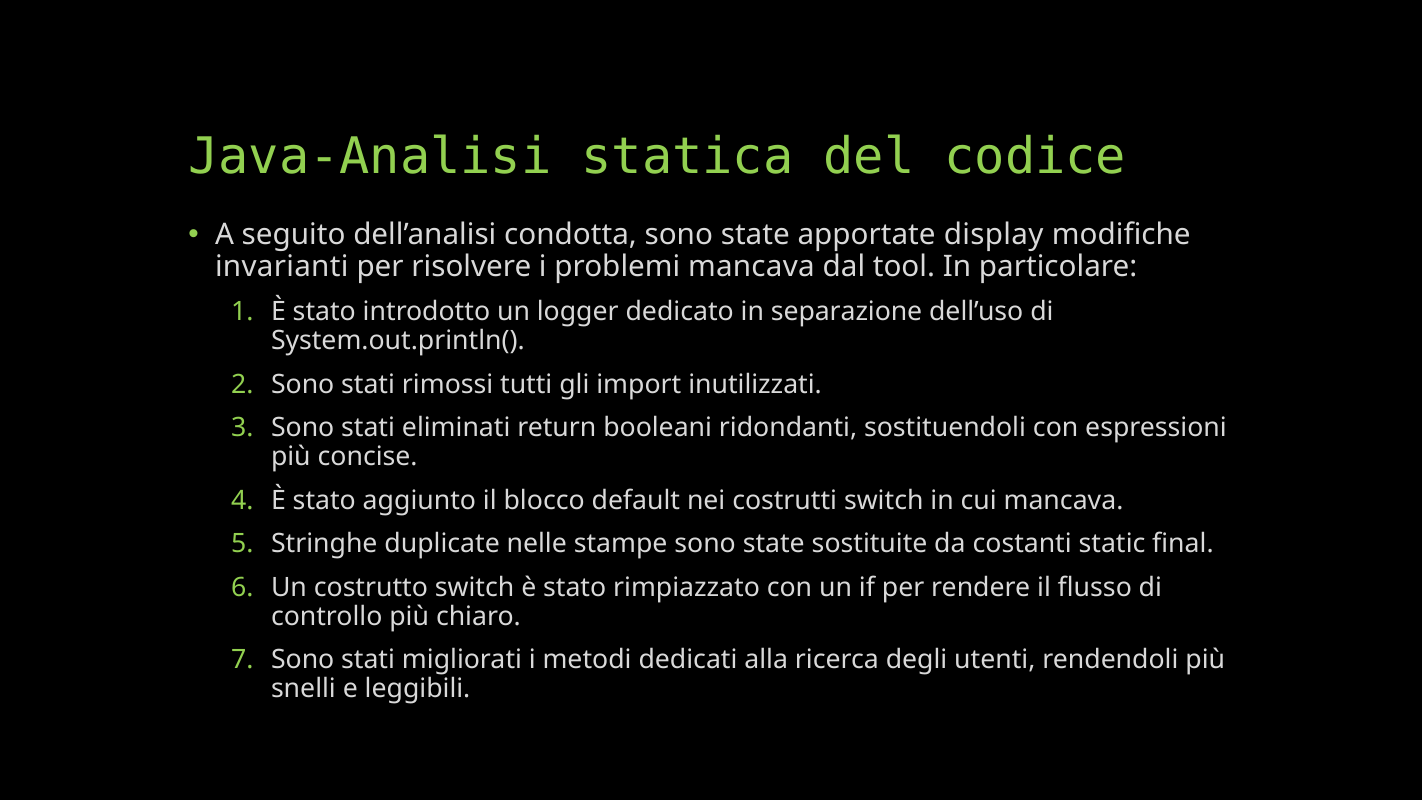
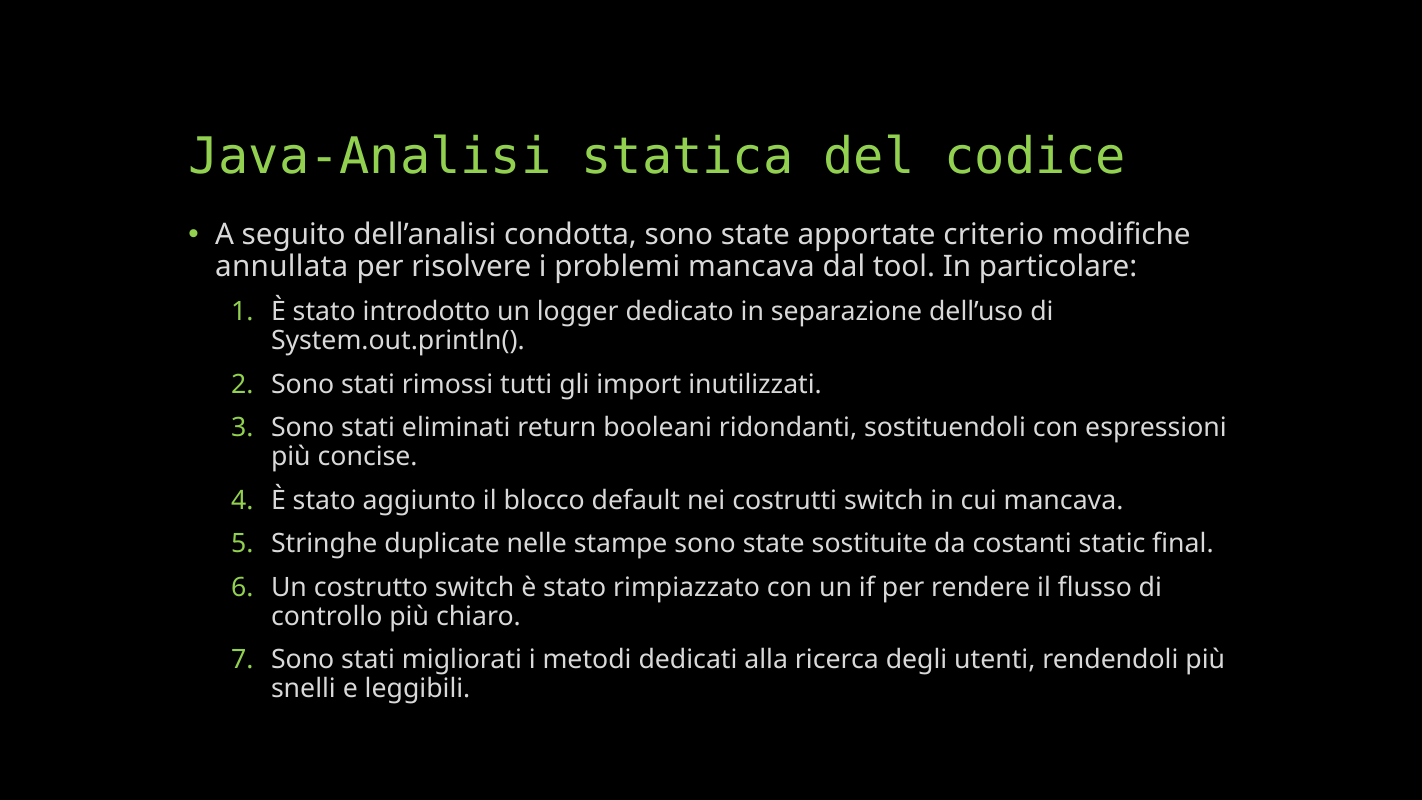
display: display -> criterio
invarianti: invarianti -> annullata
